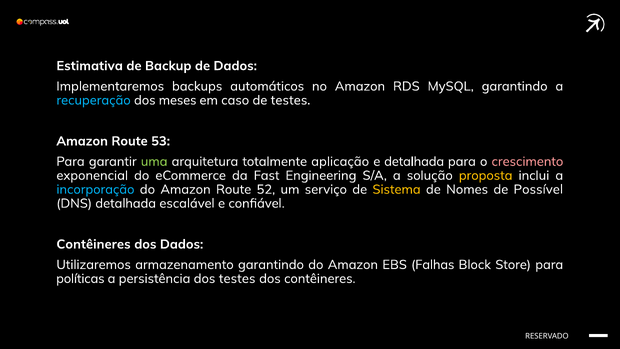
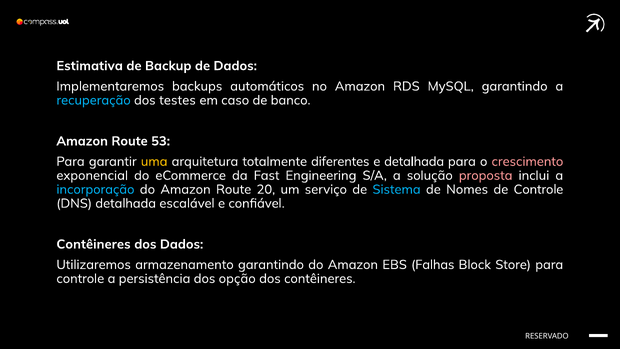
meses: meses -> testes
de testes: testes -> banco
uma colour: light green -> yellow
aplicação: aplicação -> diferentes
proposta colour: yellow -> pink
52: 52 -> 20
Sistema colour: yellow -> light blue
de Possível: Possível -> Controle
políticas at (80, 278): políticas -> controle
dos testes: testes -> opção
